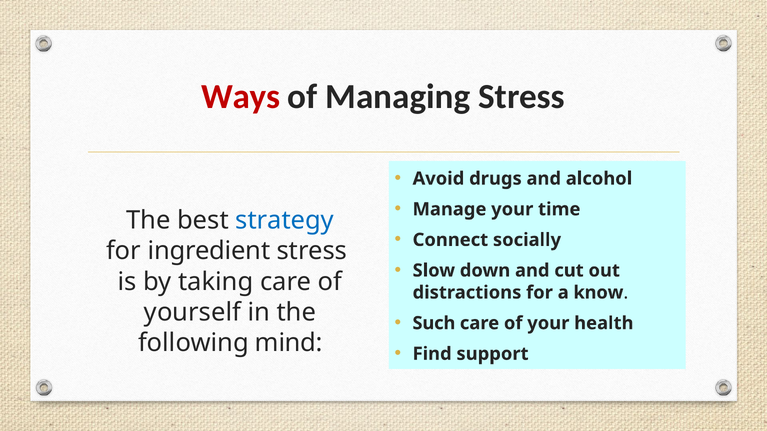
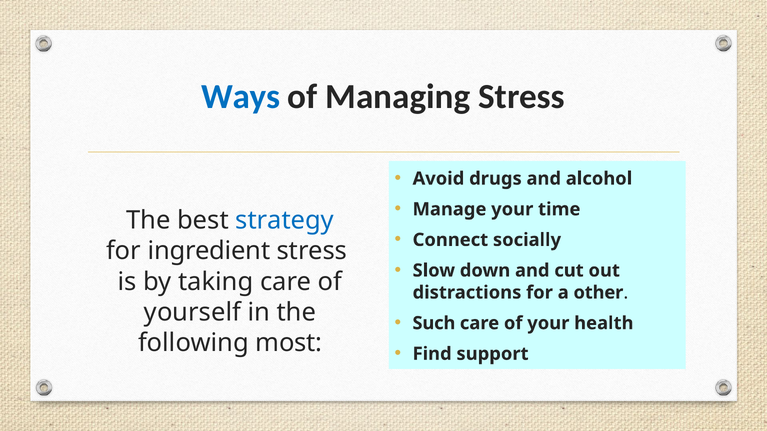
Ways colour: red -> blue
know: know -> other
mind: mind -> most
